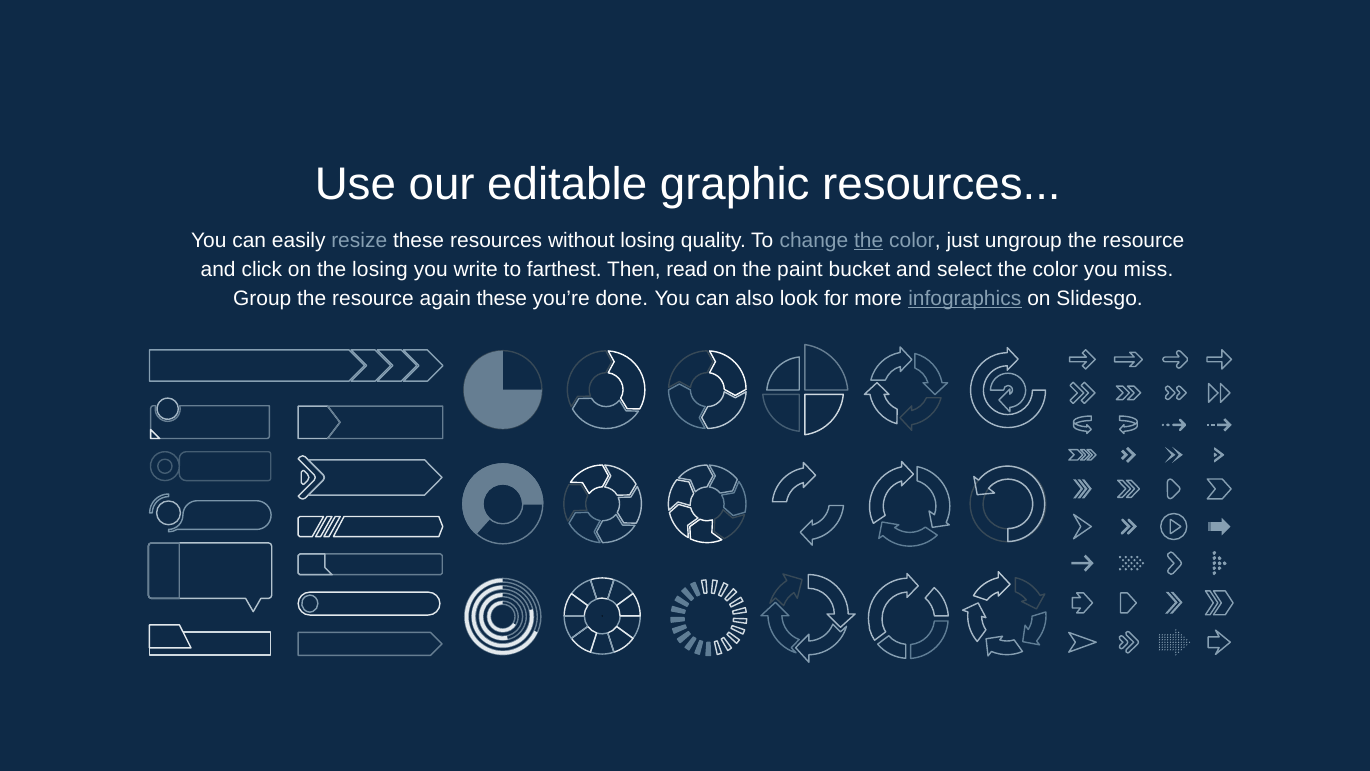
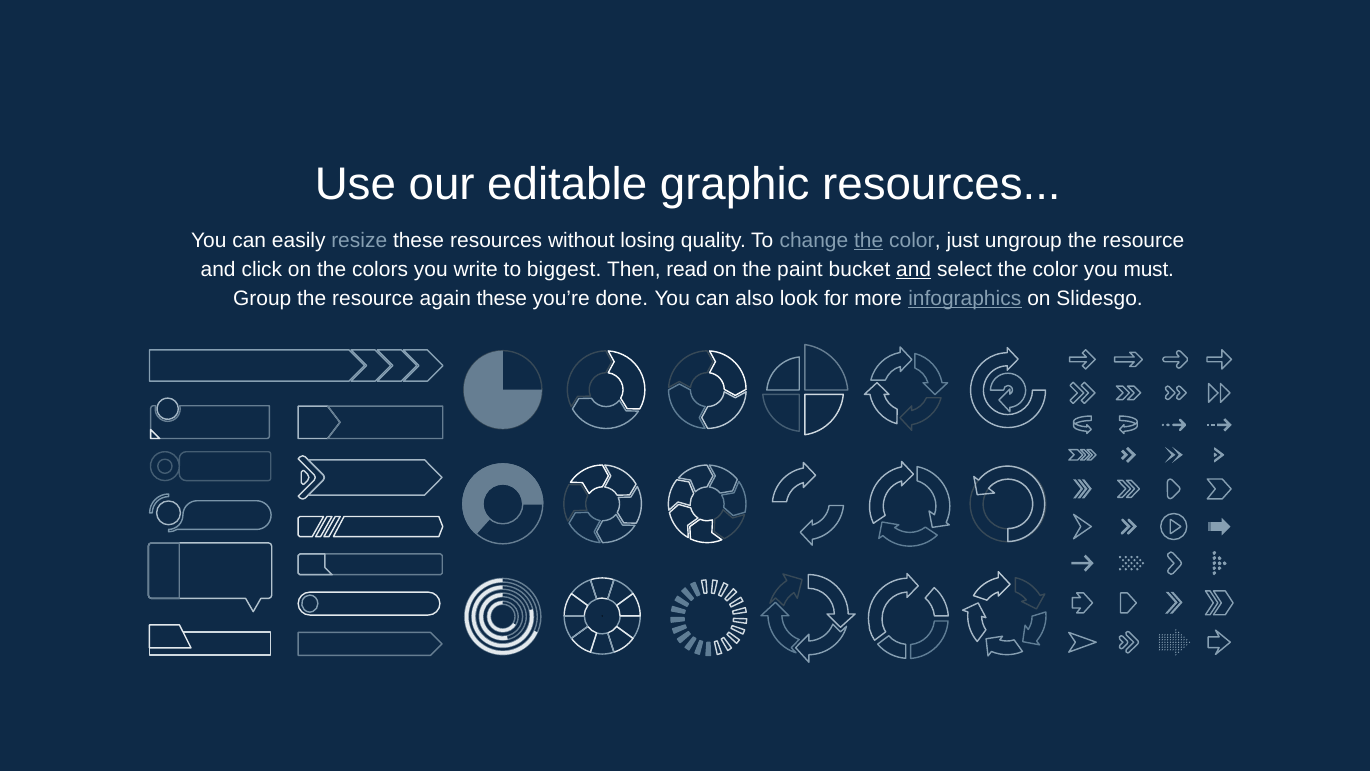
the losing: losing -> colors
farthest: farthest -> biggest
and at (914, 269) underline: none -> present
miss: miss -> must
